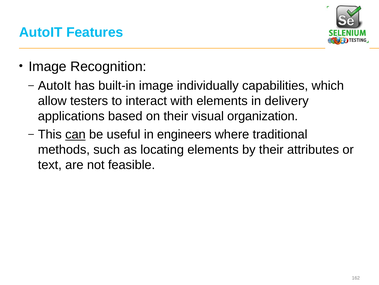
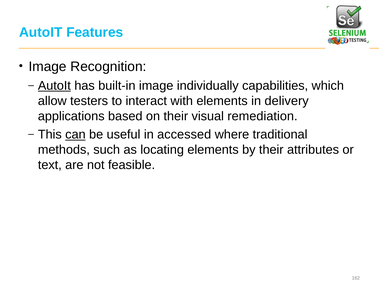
AutoIt at (54, 85) underline: none -> present
organization: organization -> remediation
engineers: engineers -> accessed
